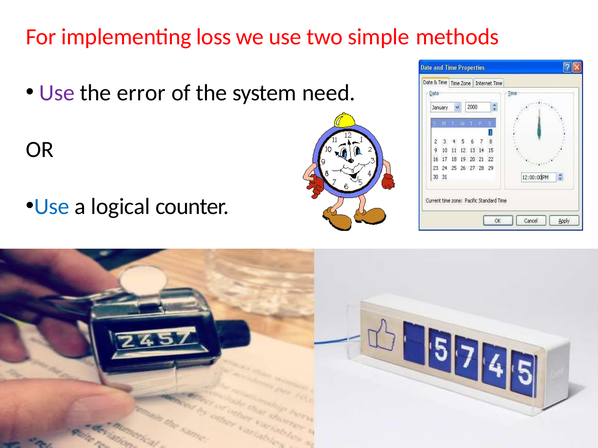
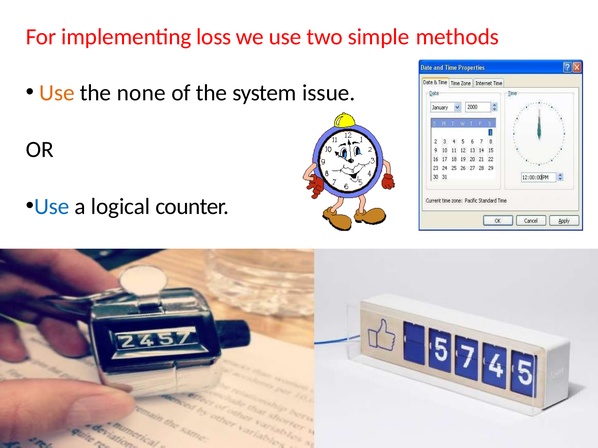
Use at (57, 93) colour: purple -> orange
error: error -> none
need: need -> issue
